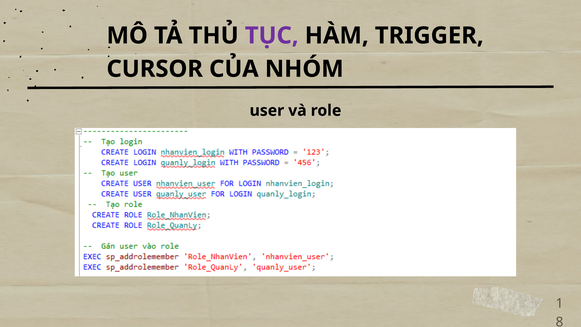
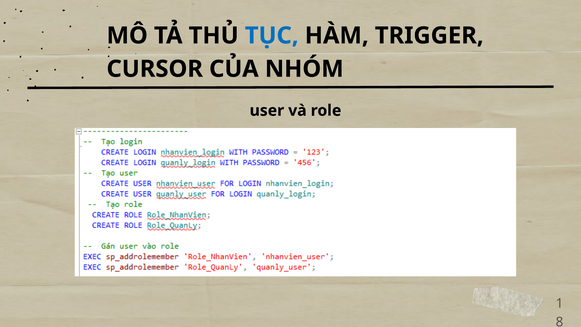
TỤC colour: purple -> blue
